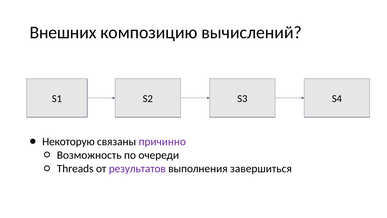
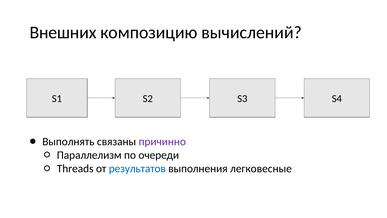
Некоторую: Некоторую -> Выполнять
Возможность: Возможность -> Параллелизм
результатов colour: purple -> blue
завершиться: завершиться -> легковесные
